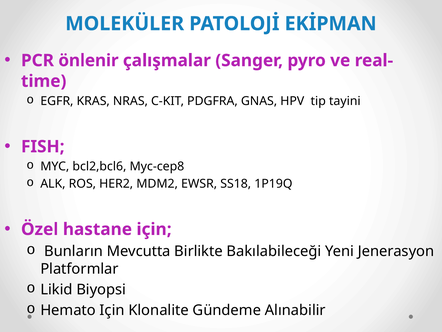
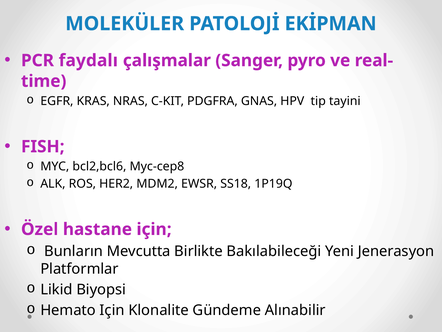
önlenir: önlenir -> faydalı
